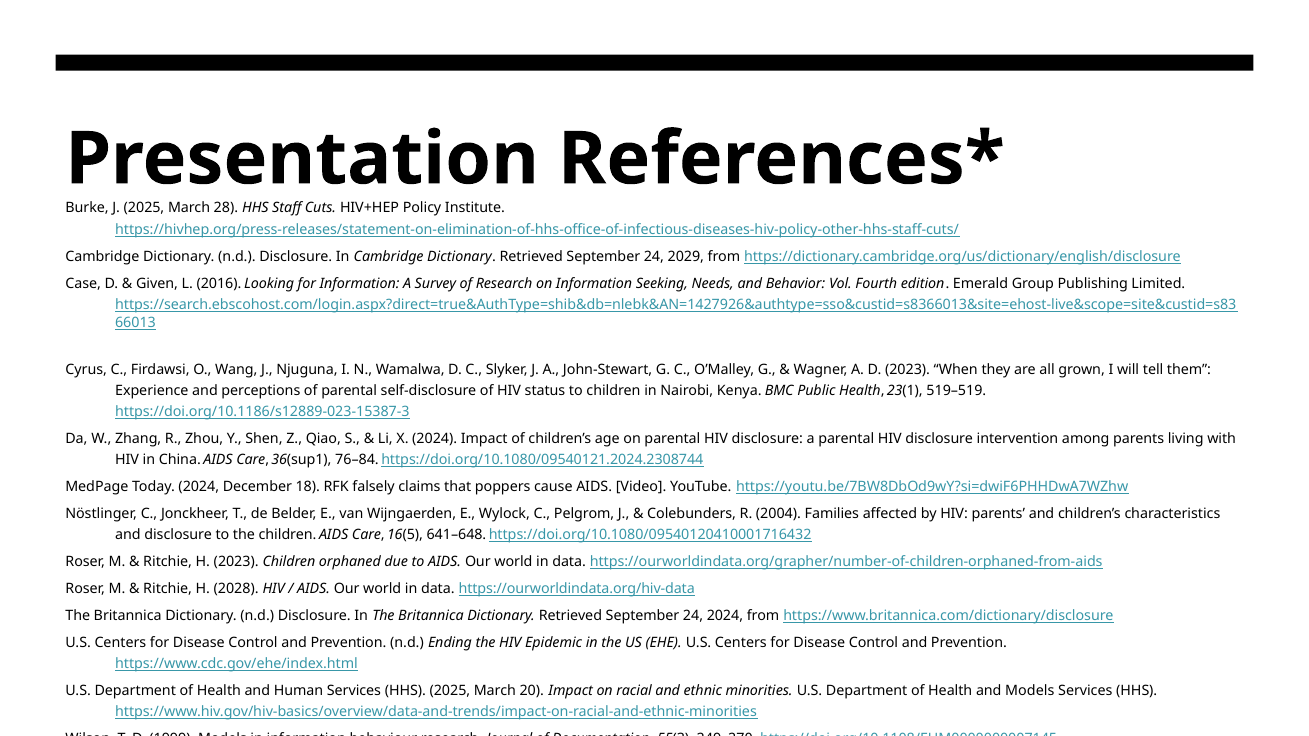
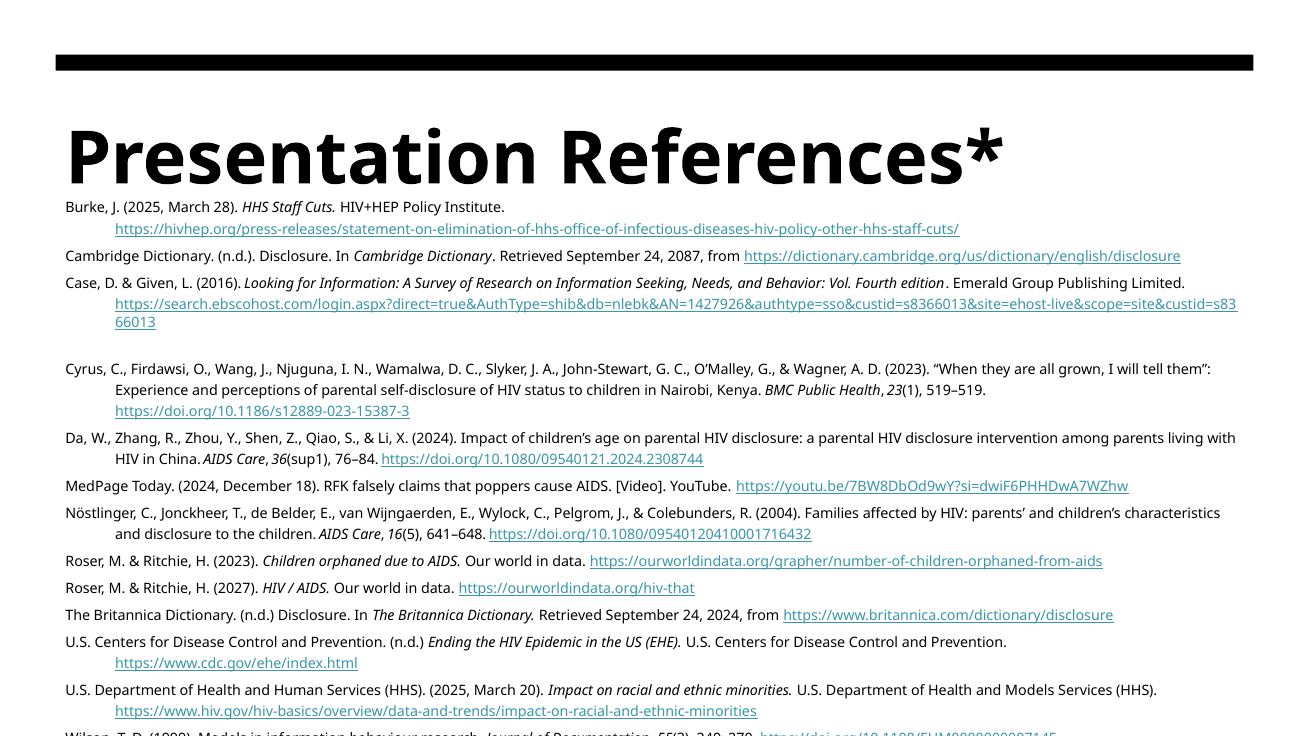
2029: 2029 -> 2087
2028: 2028 -> 2027
https://ourworldindata.org/hiv-data: https://ourworldindata.org/hiv-data -> https://ourworldindata.org/hiv-that
